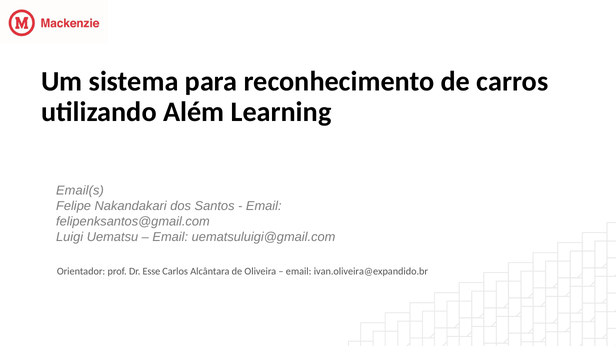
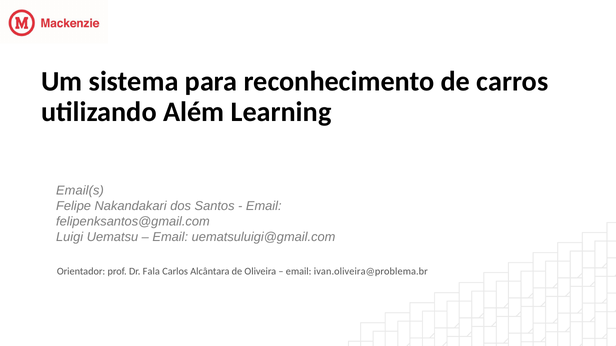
Esse: Esse -> Fala
ivan.oliveira@expandido.br: ivan.oliveira@expandido.br -> ivan.oliveira@problema.br
